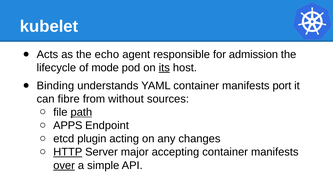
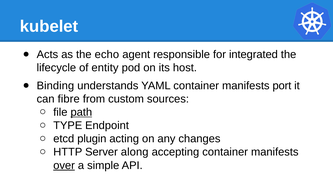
admission: admission -> integrated
mode: mode -> entity
its underline: present -> none
without: without -> custom
APPS: APPS -> TYPE
HTTP underline: present -> none
major: major -> along
